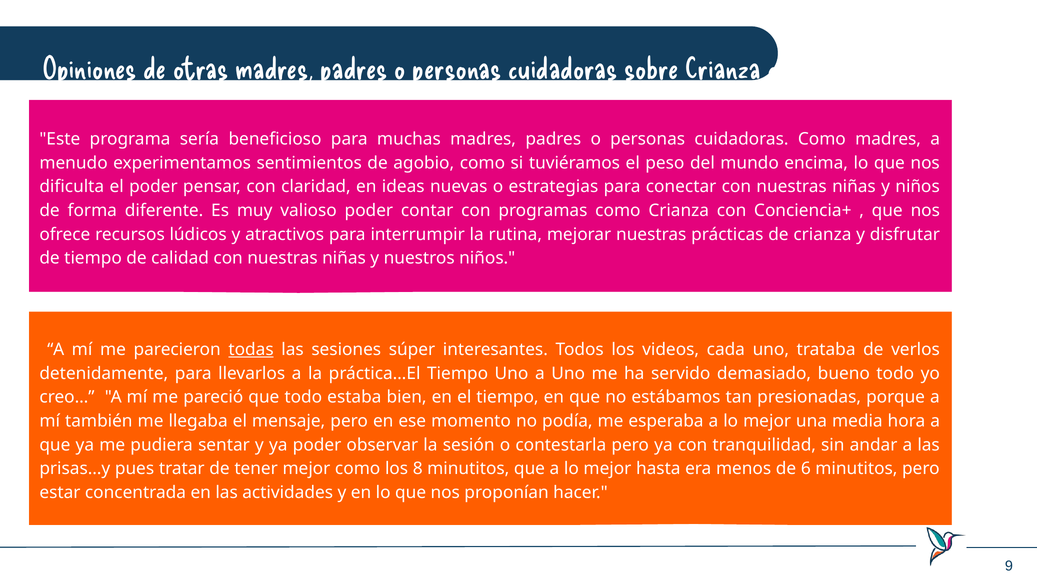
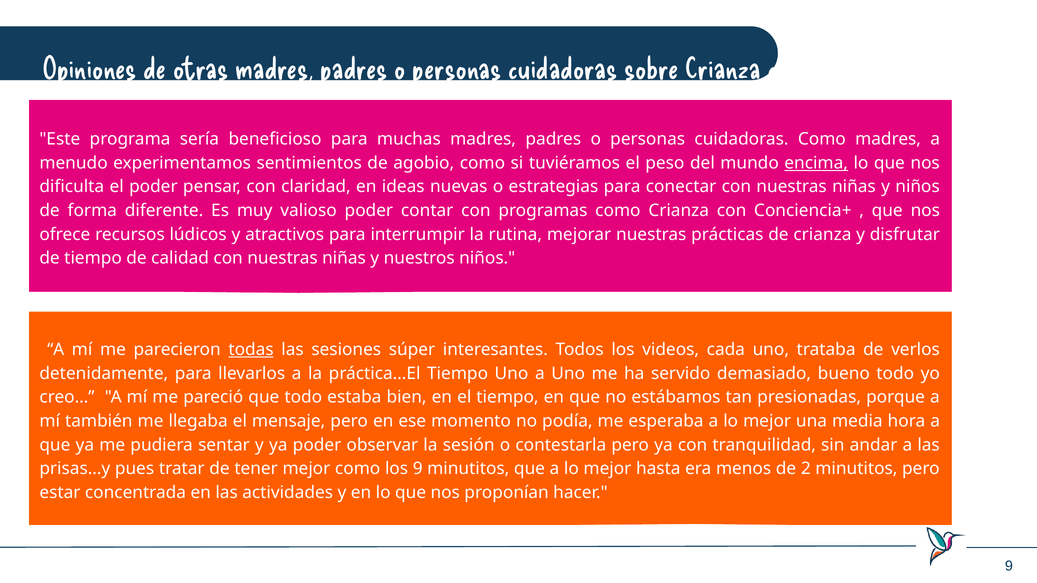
encima underline: none -> present
los 8: 8 -> 9
6: 6 -> 2
